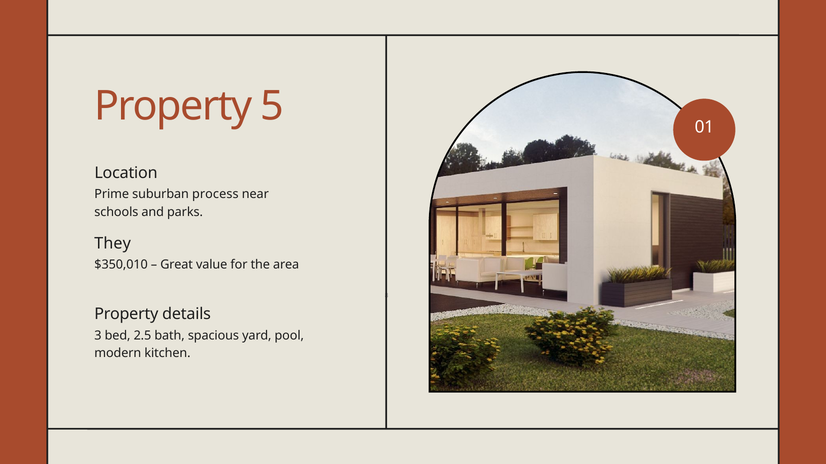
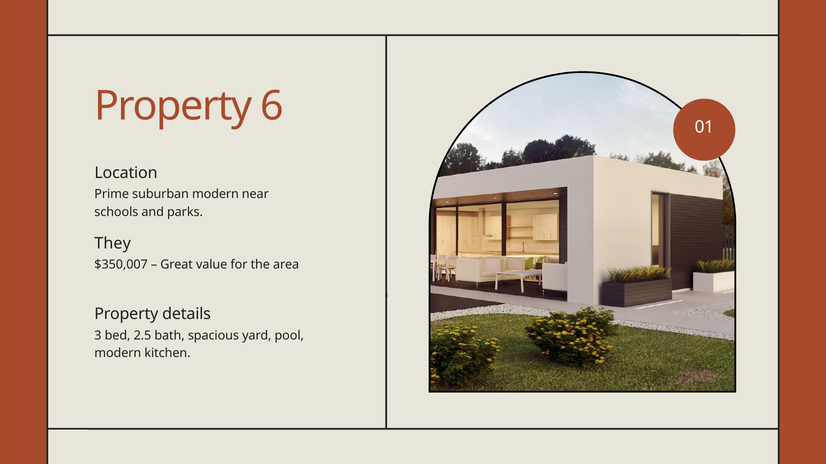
5: 5 -> 6
suburban process: process -> modern
$350,010: $350,010 -> $350,007
